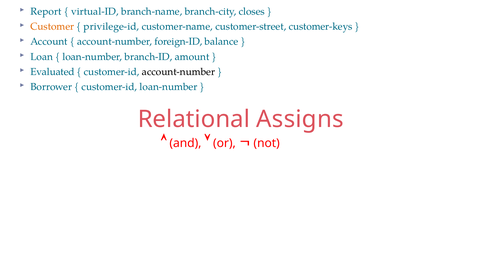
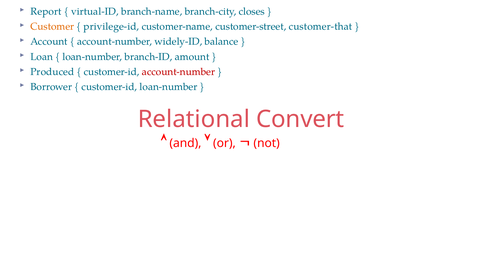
customer-keys: customer-keys -> customer-that
foreign-ID: foreign-ID -> widely-ID
Evaluated: Evaluated -> Produced
account-number at (179, 72) colour: black -> red
Assigns: Assigns -> Convert
